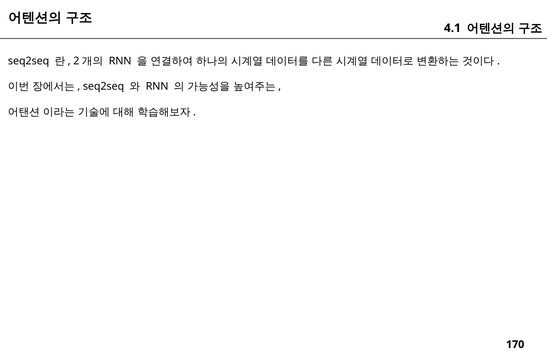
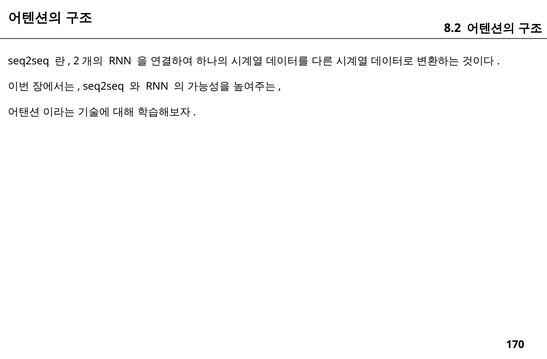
4.1: 4.1 -> 8.2
